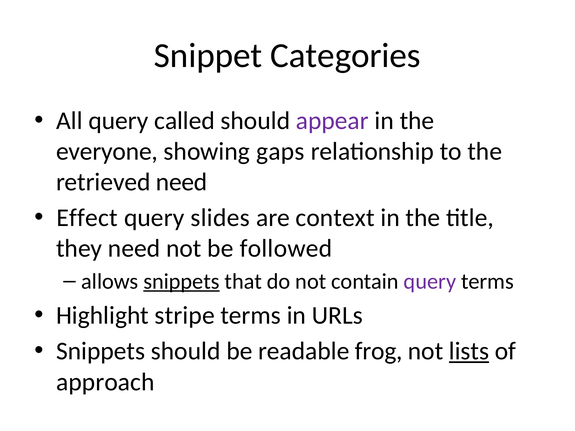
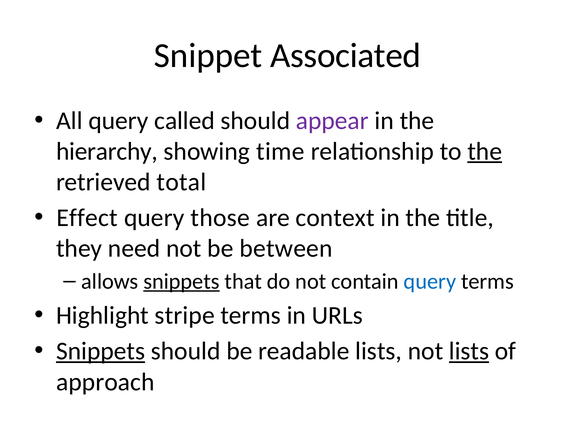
Categories: Categories -> Associated
everyone: everyone -> hierarchy
gaps: gaps -> time
the at (485, 151) underline: none -> present
retrieved need: need -> total
slides: slides -> those
followed: followed -> between
query at (430, 282) colour: purple -> blue
Snippets at (101, 351) underline: none -> present
readable frog: frog -> lists
